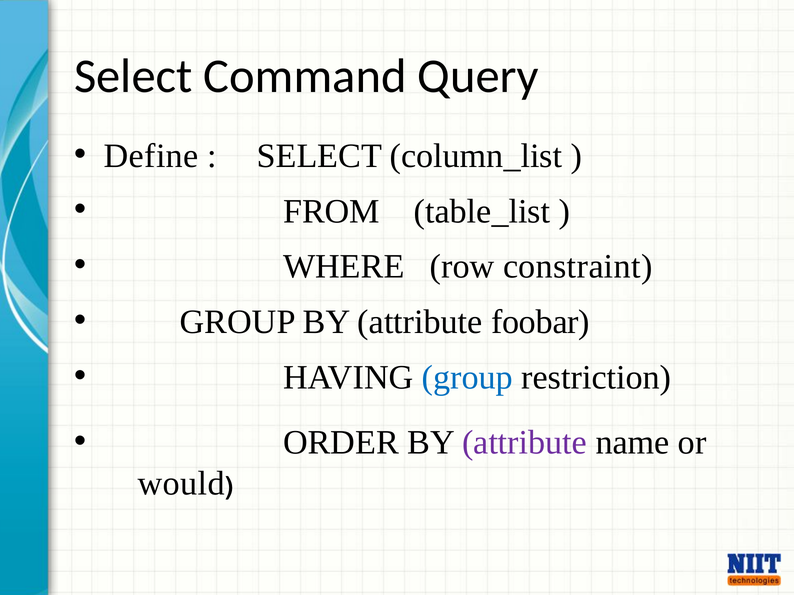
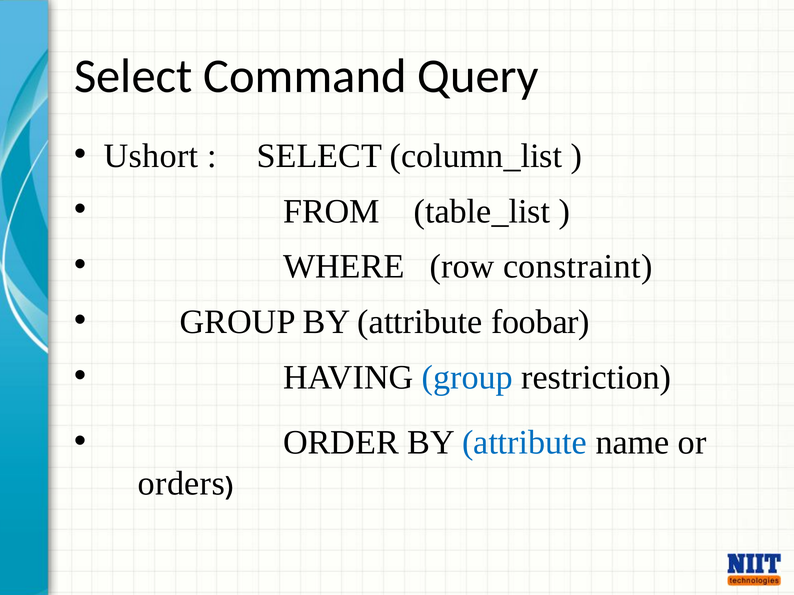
Define: Define -> Ushort
attribute at (525, 443) colour: purple -> blue
would: would -> orders
